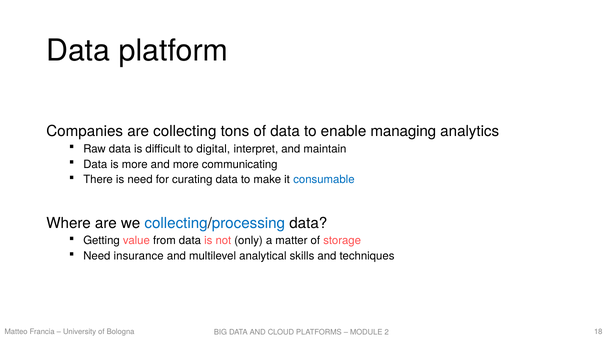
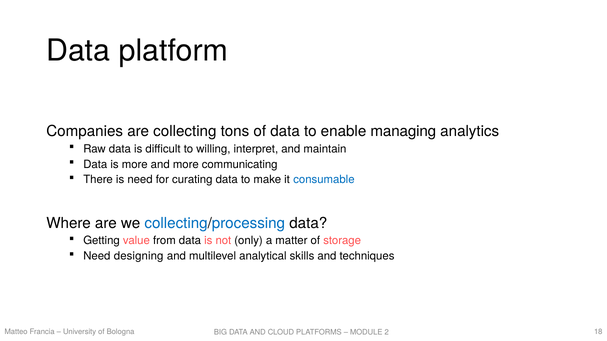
digital: digital -> willing
insurance: insurance -> designing
